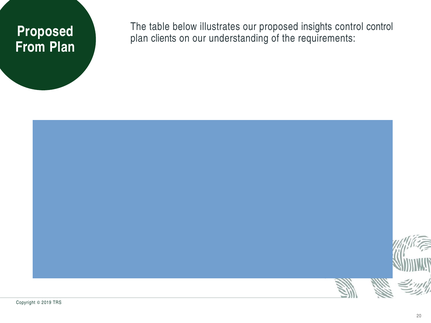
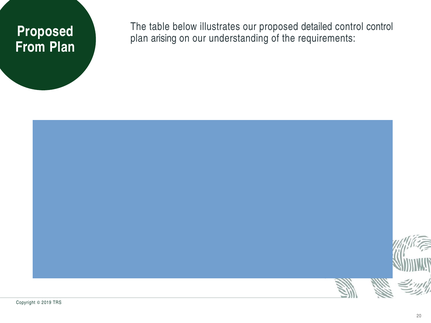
insights: insights -> detailed
clients: clients -> arising
